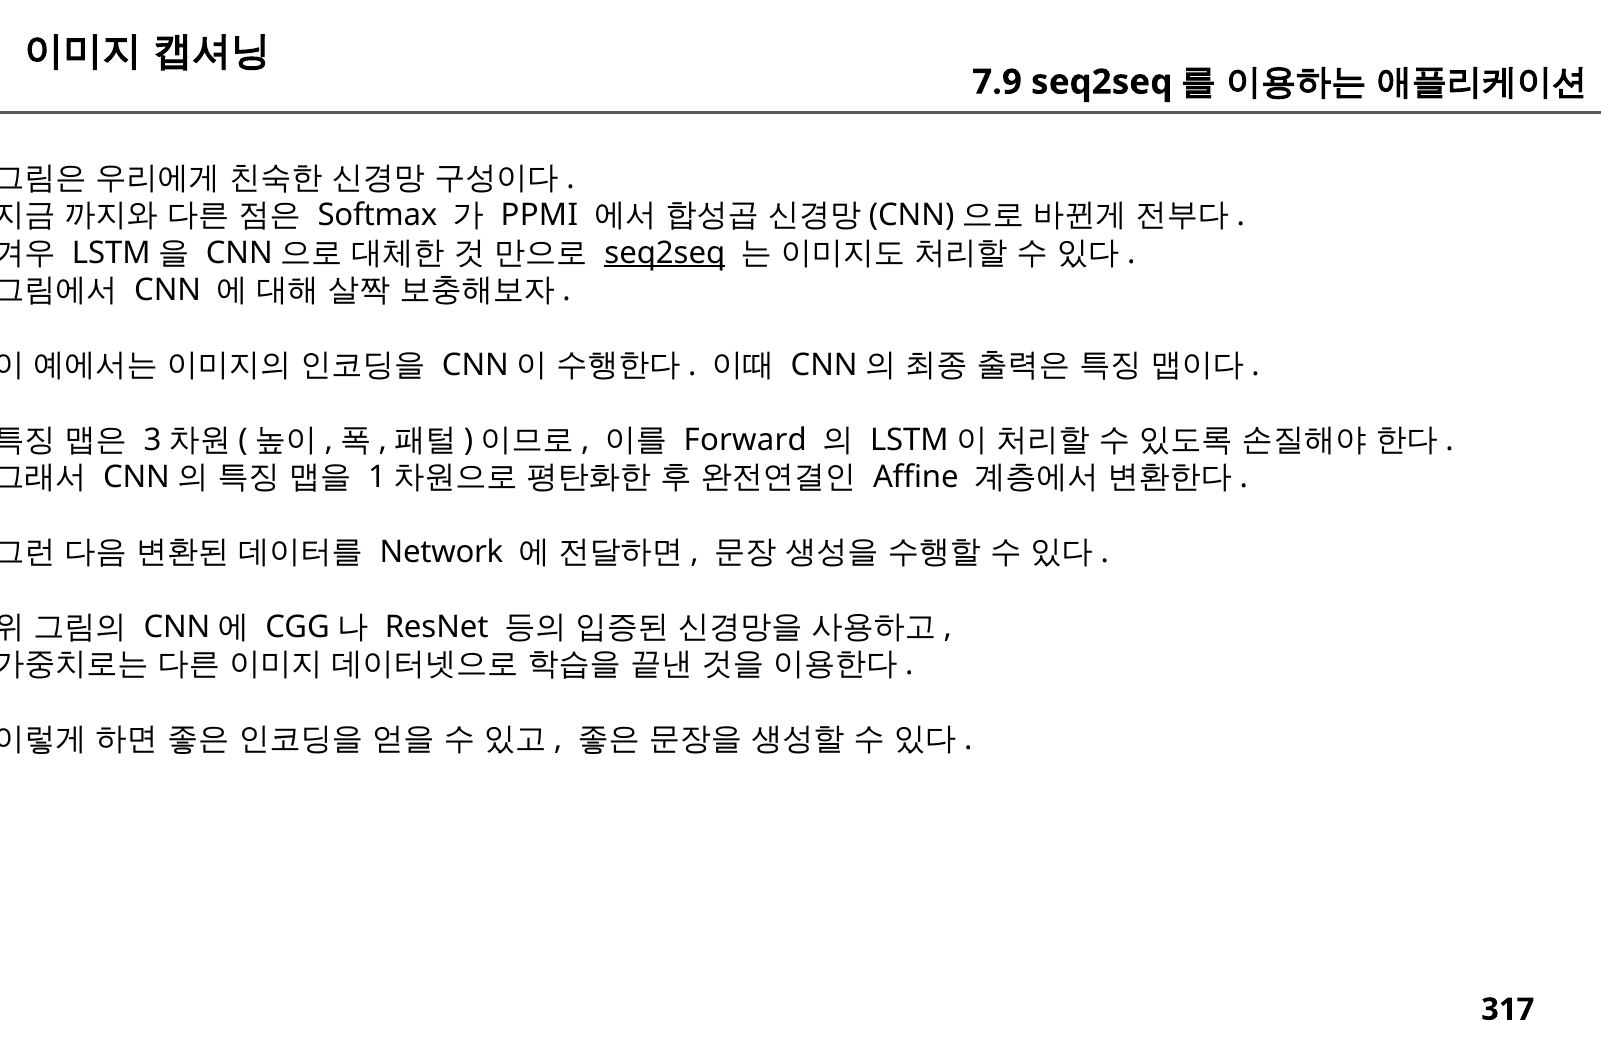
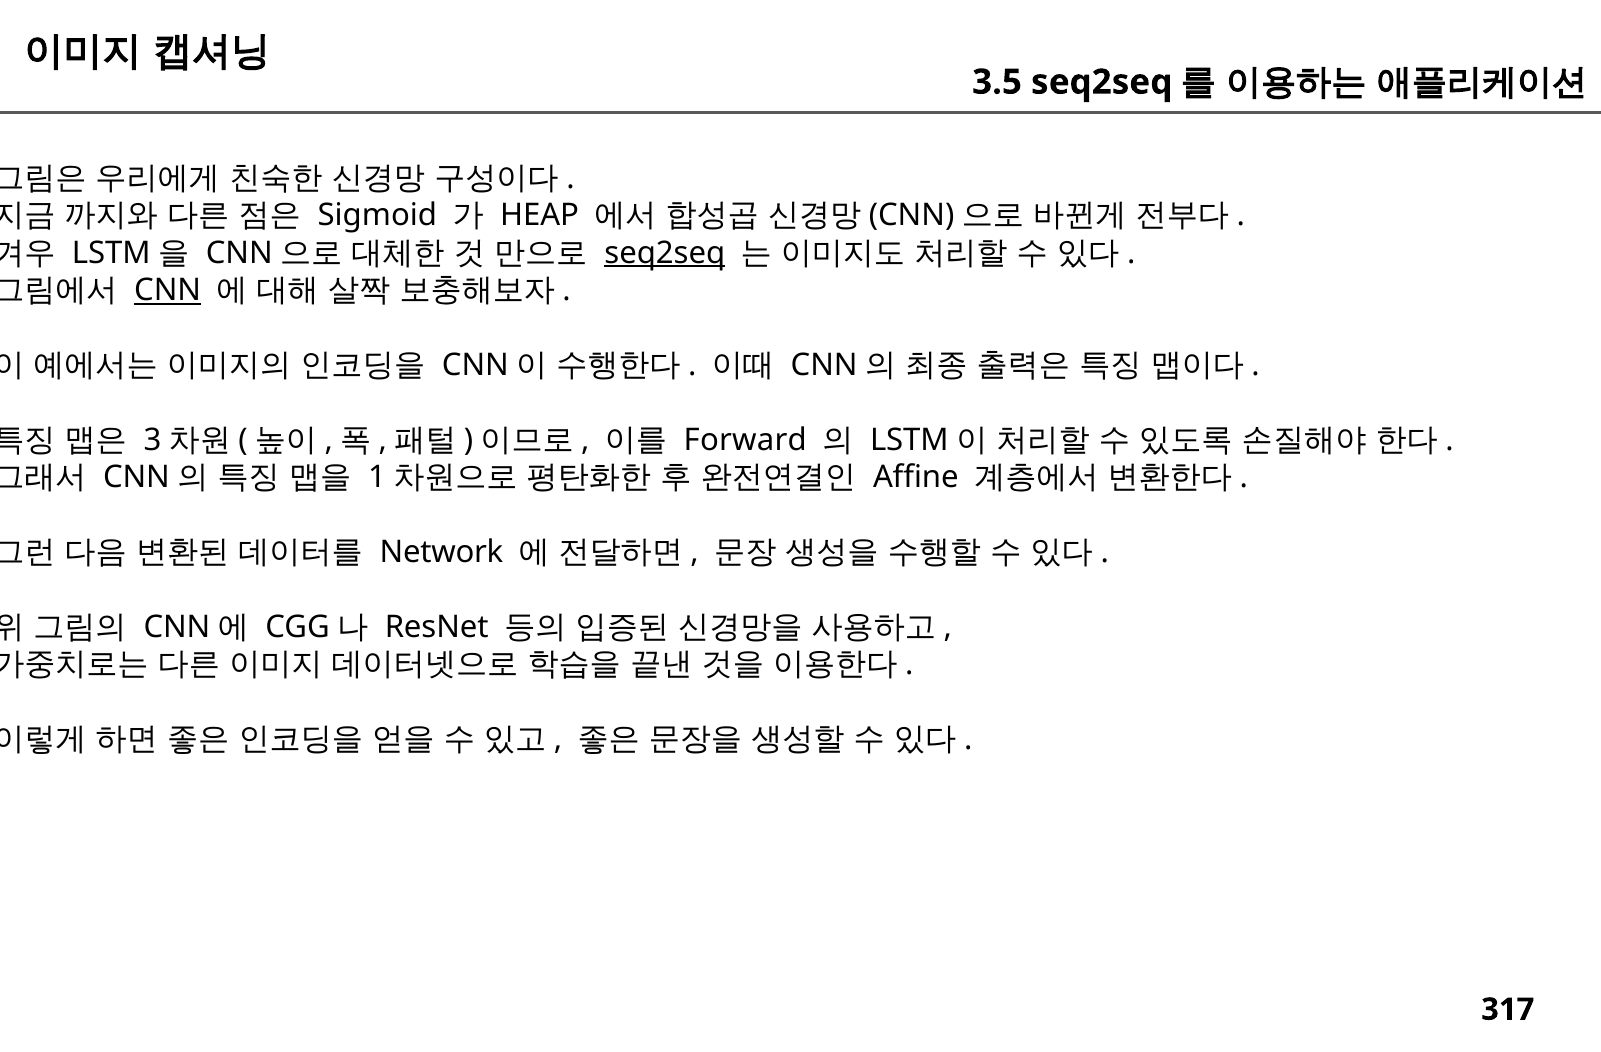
7.9: 7.9 -> 3.5
Softmax: Softmax -> Sigmoid
PPMI: PPMI -> HEAP
CNN underline: none -> present
